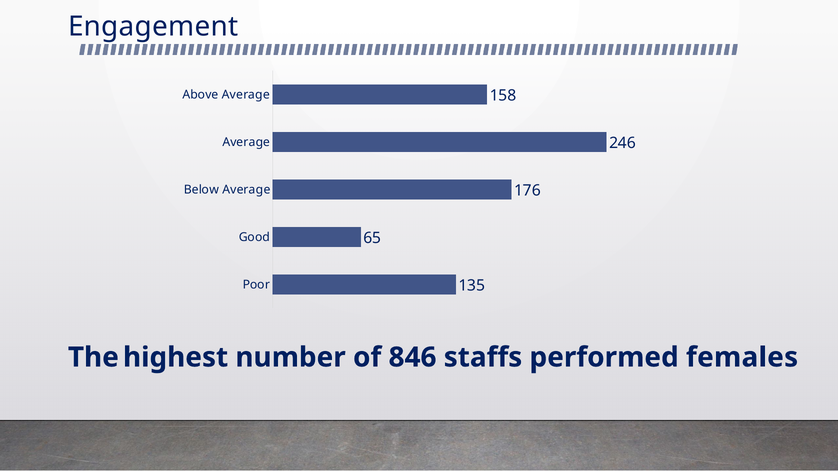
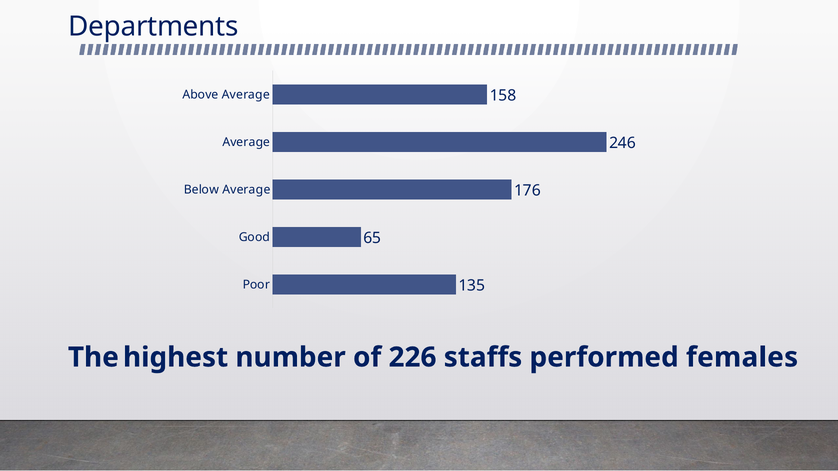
Engagement: Engagement -> Departments
846: 846 -> 226
